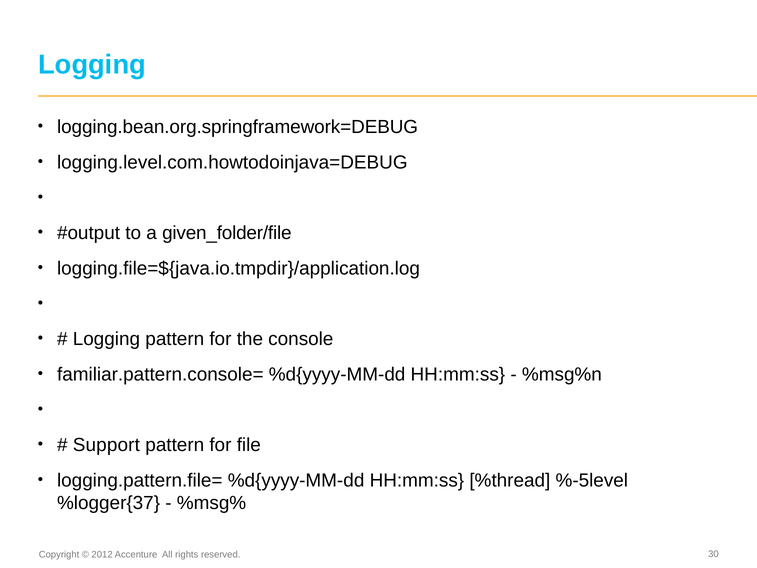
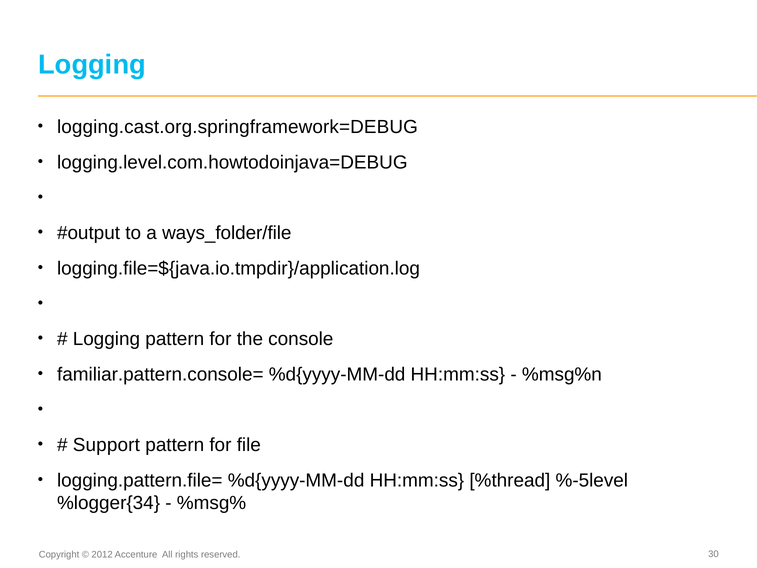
logging.bean.org.springframework=DEBUG: logging.bean.org.springframework=DEBUG -> logging.cast.org.springframework=DEBUG
given_folder/file: given_folder/file -> ways_folder/file
%logger{37: %logger{37 -> %logger{34
